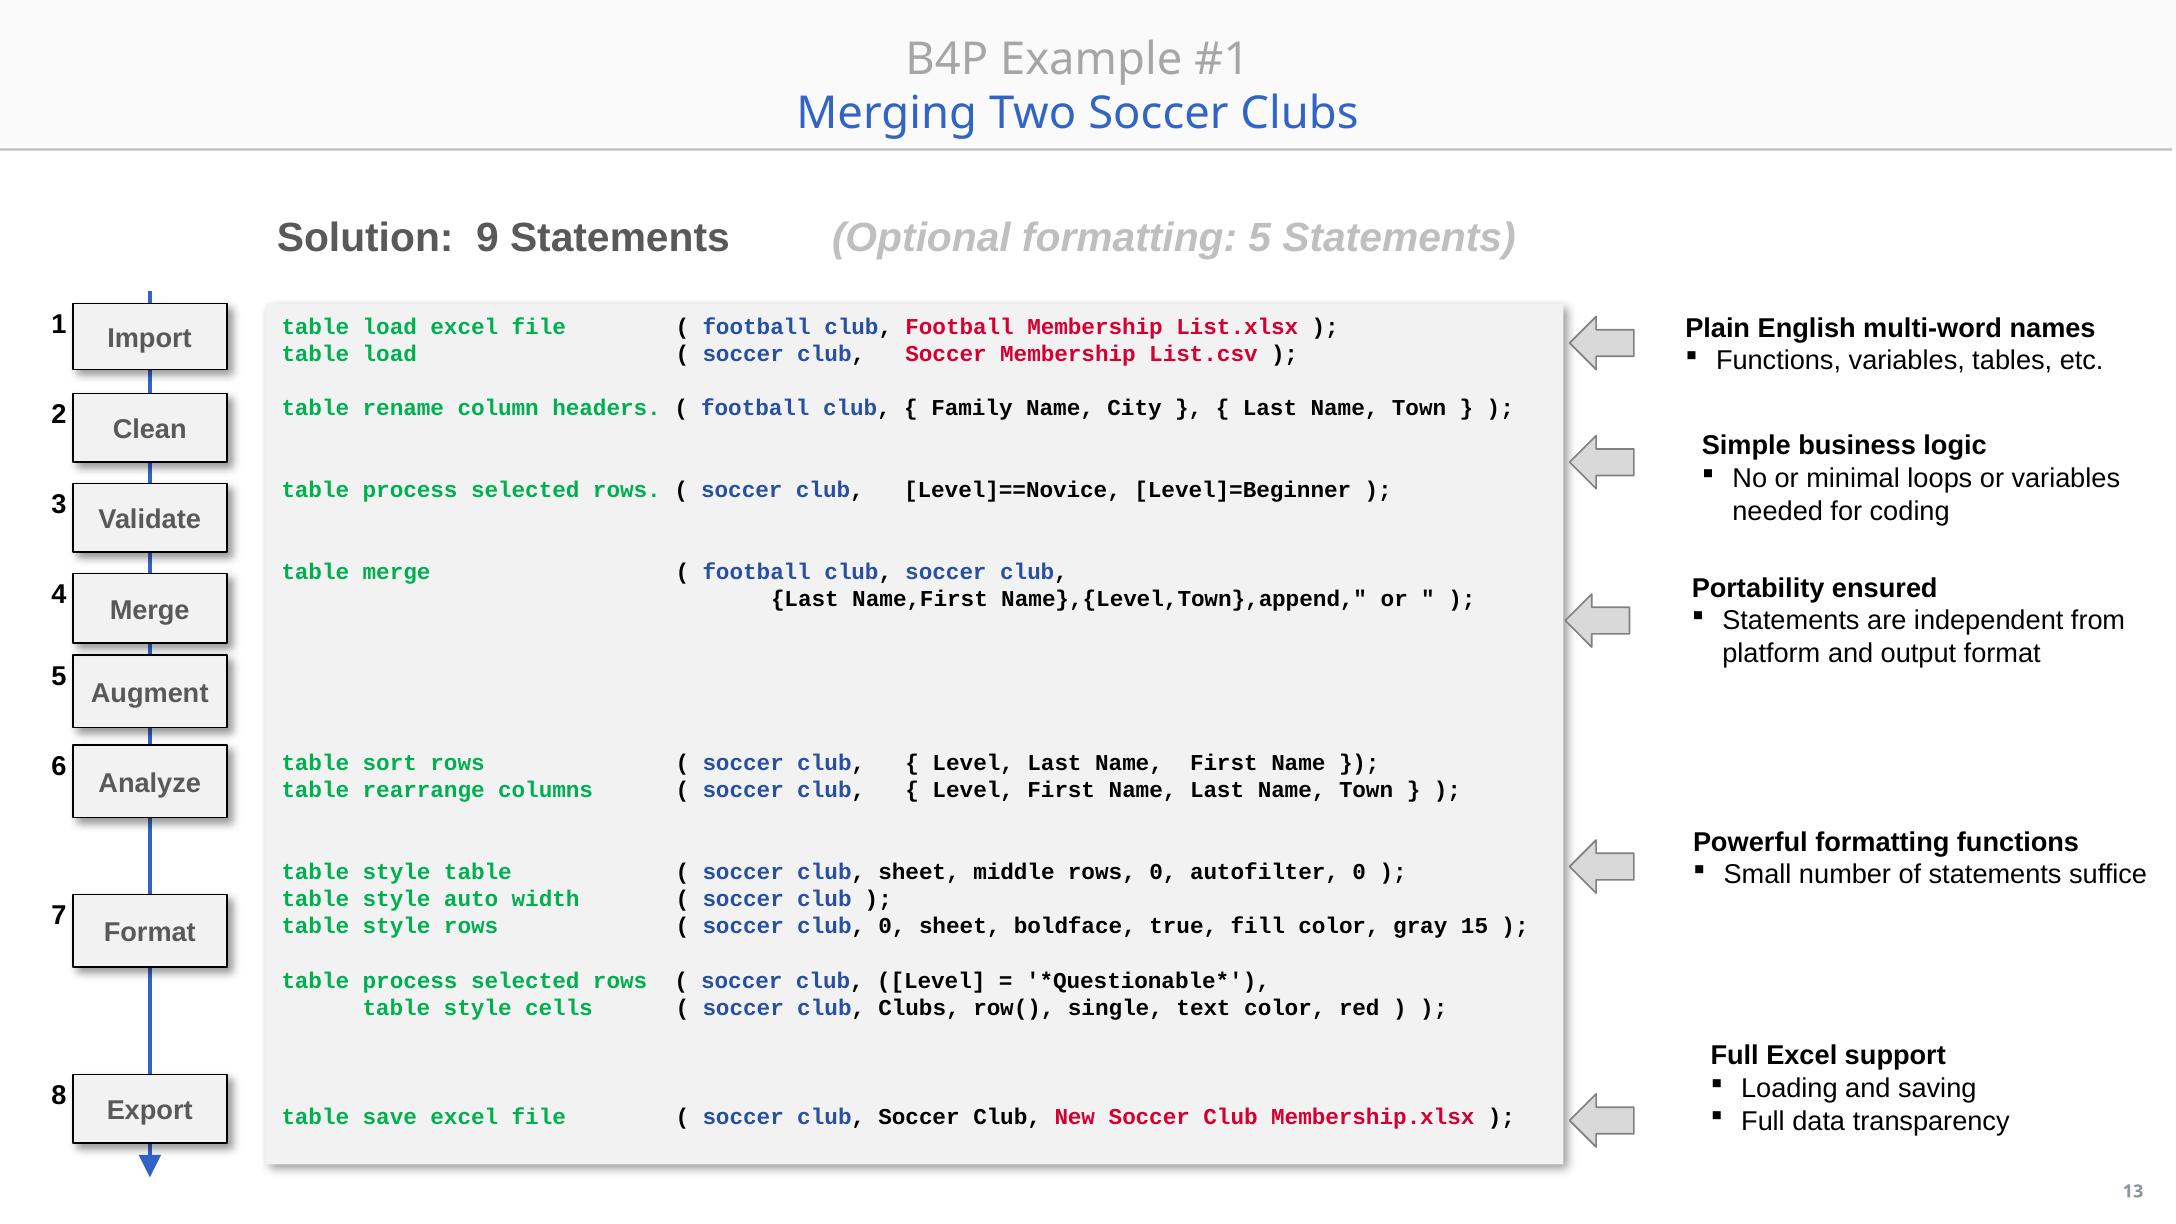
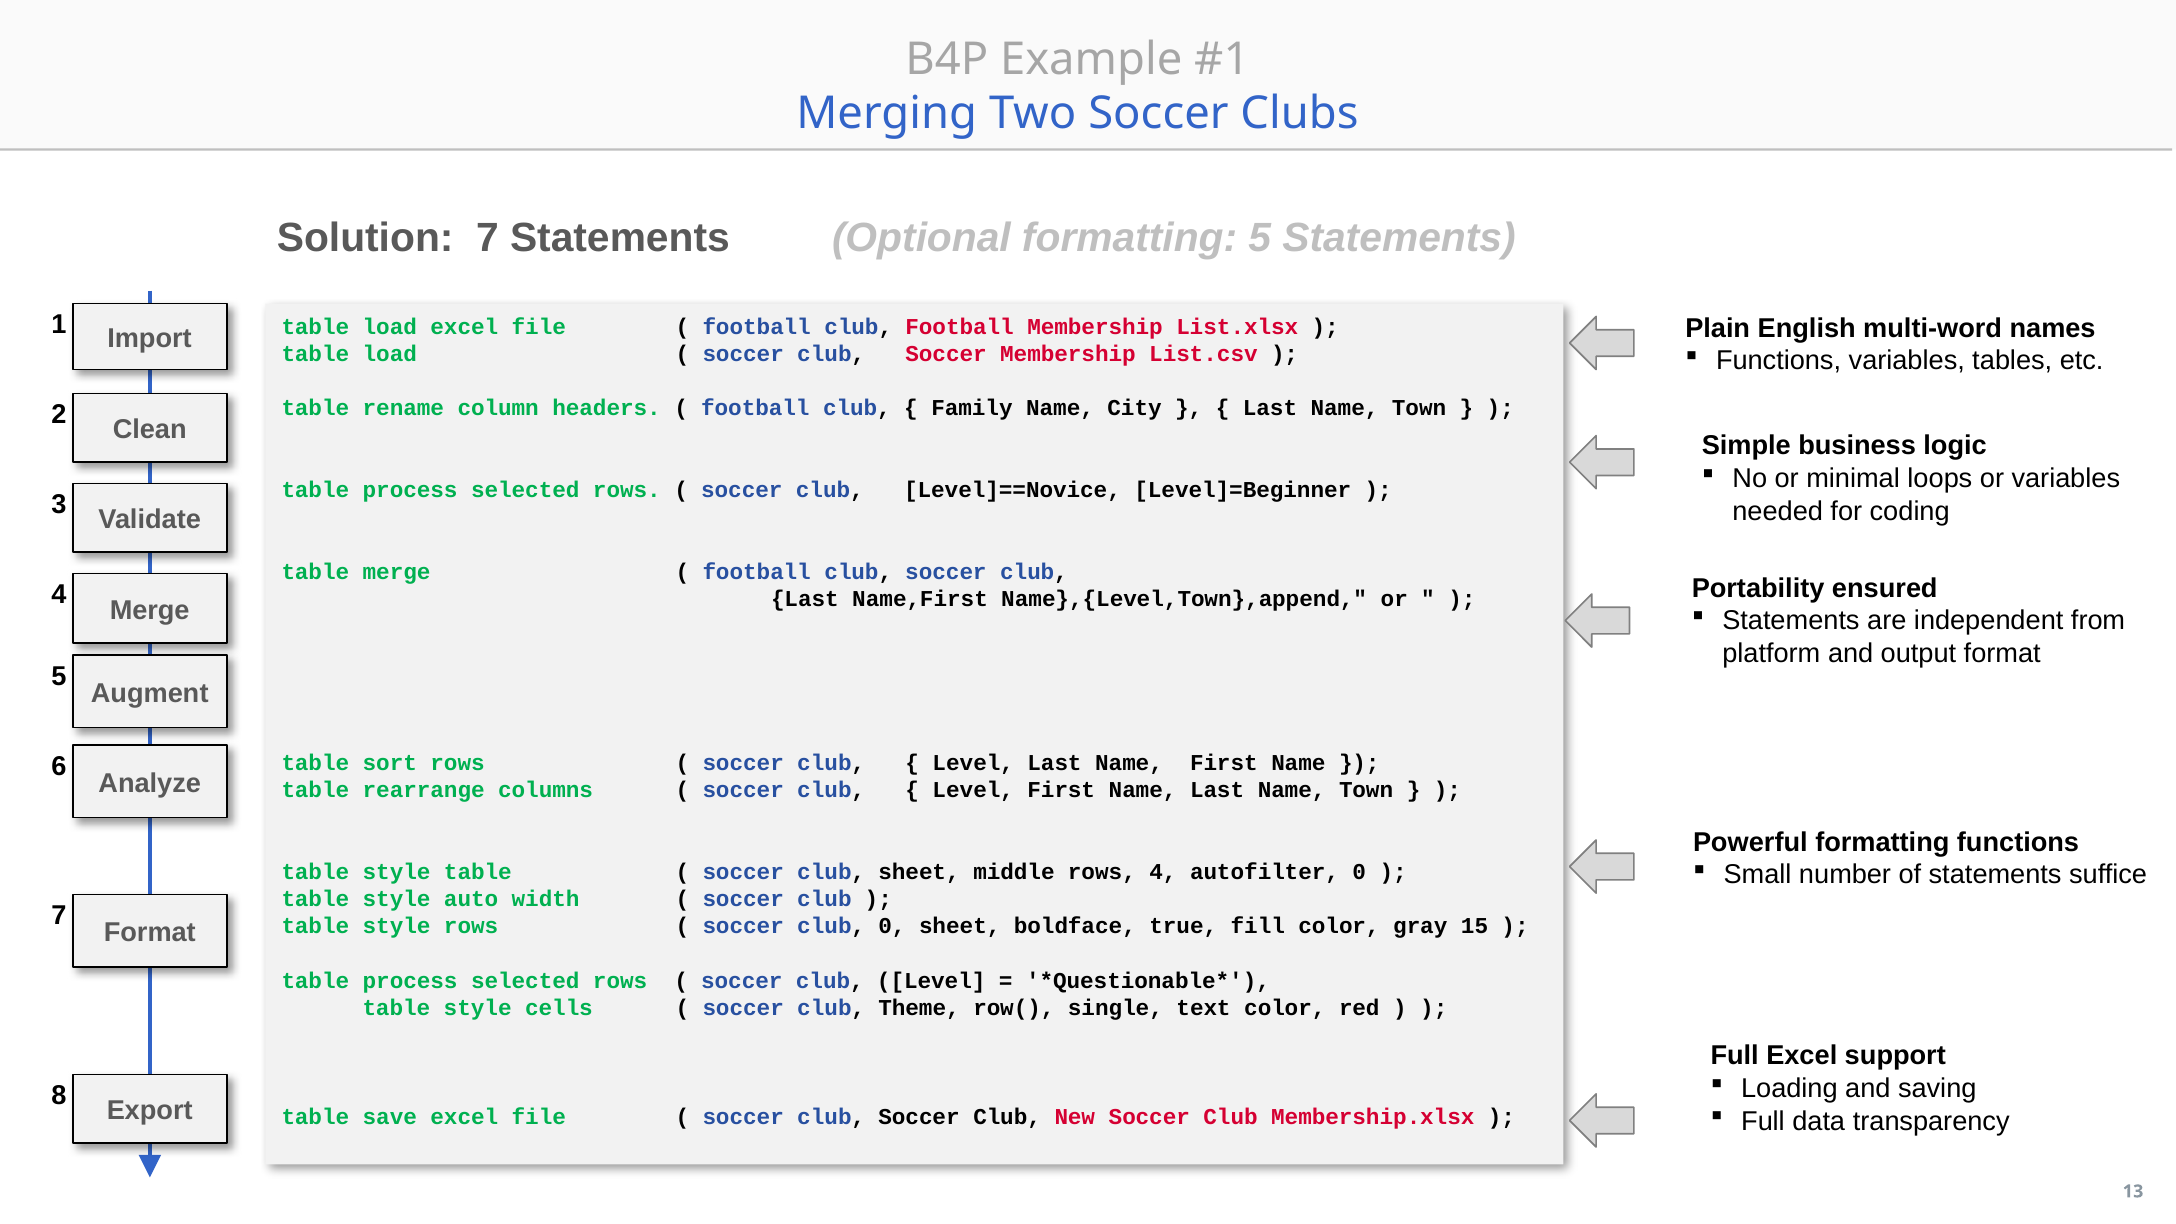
Solution 9: 9 -> 7
rows 0: 0 -> 4
club Clubs: Clubs -> Theme
